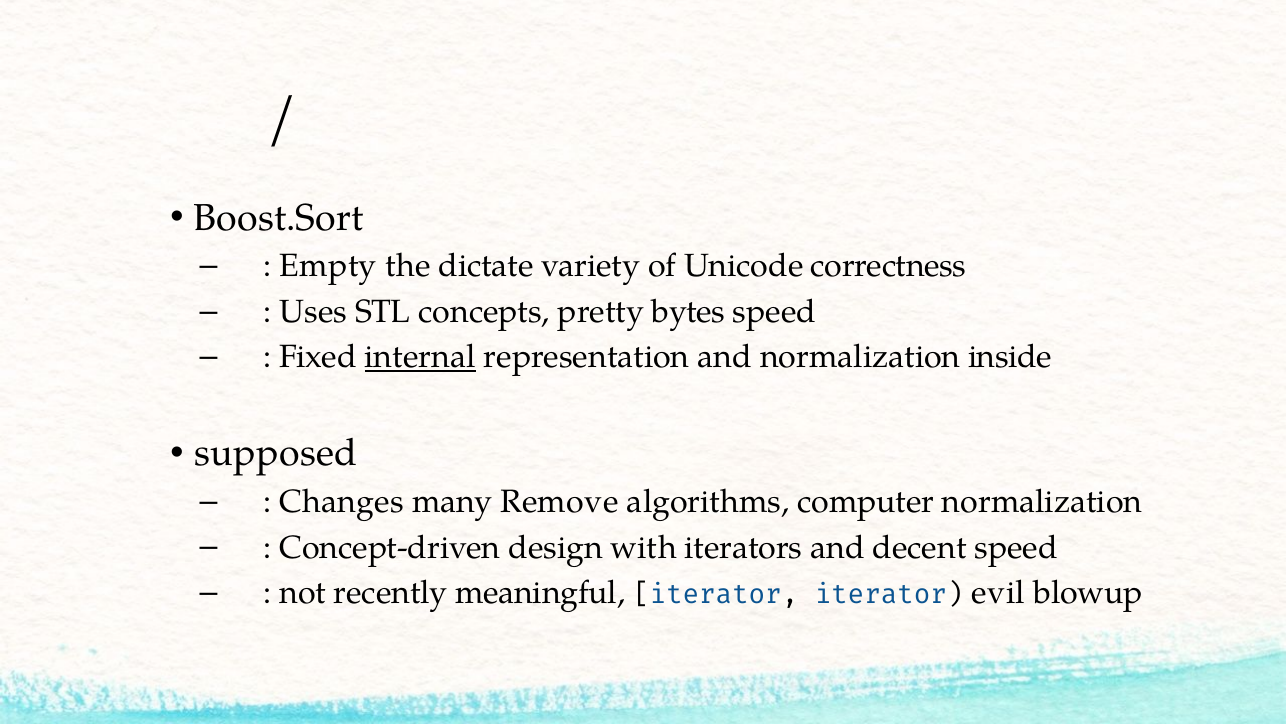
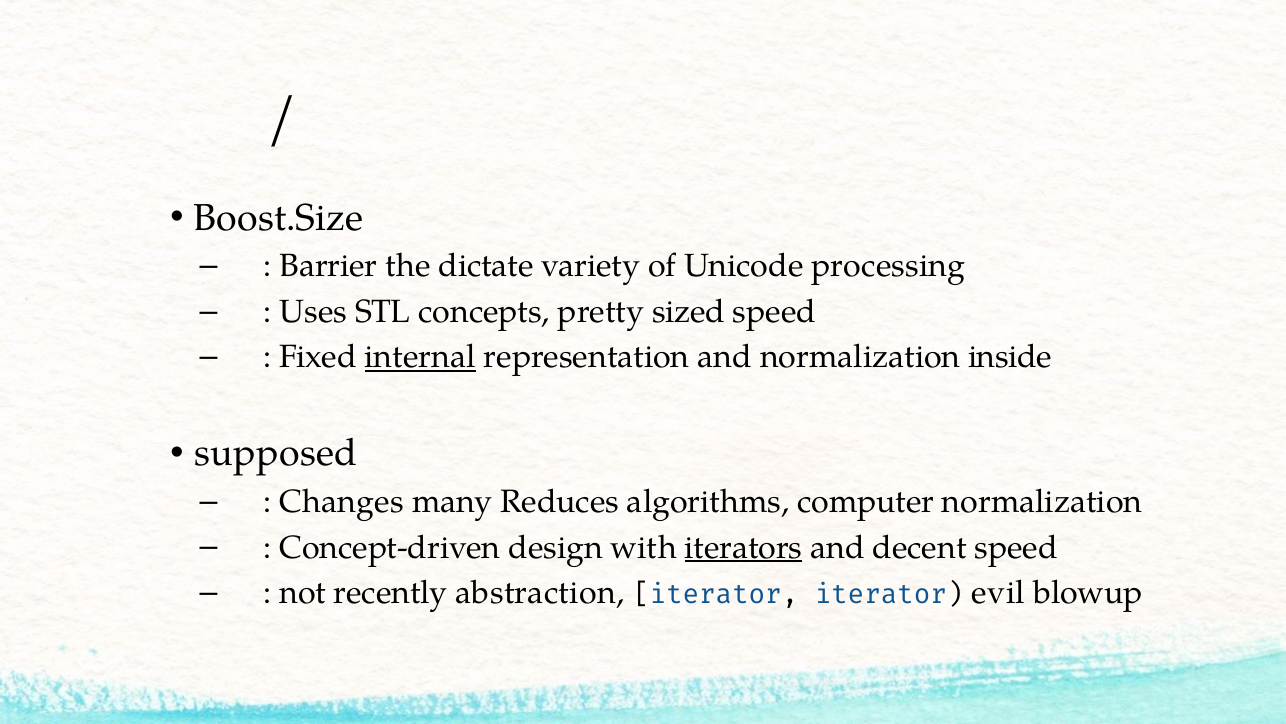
Boost.Sort: Boost.Sort -> Boost.Size
Empty: Empty -> Barrier
correctness: correctness -> processing
bytes: bytes -> sized
Remove: Remove -> Reduces
iterators underline: none -> present
meaningful: meaningful -> abstraction
